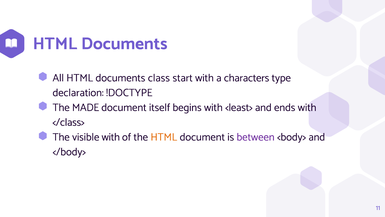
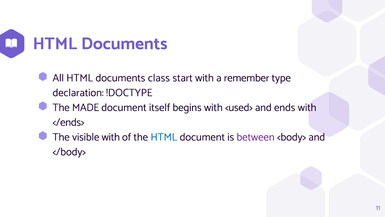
characters: characters -> remember
<least>: <least> -> <used>
</class>: </class> -> </ends>
HTML at (164, 137) colour: orange -> blue
